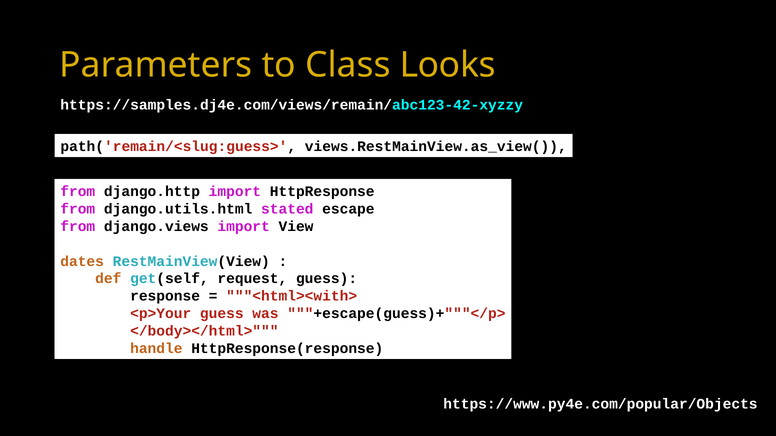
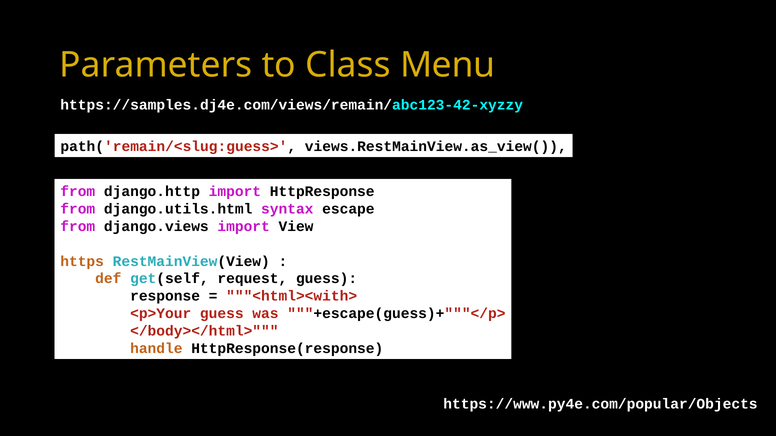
Looks: Looks -> Menu
stated: stated -> syntax
dates: dates -> https
